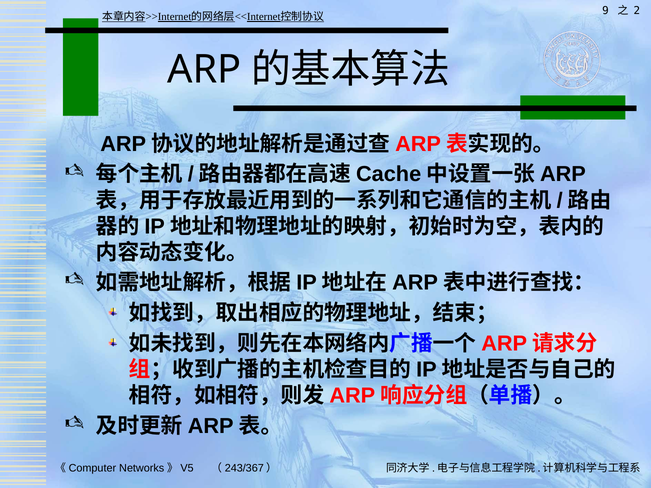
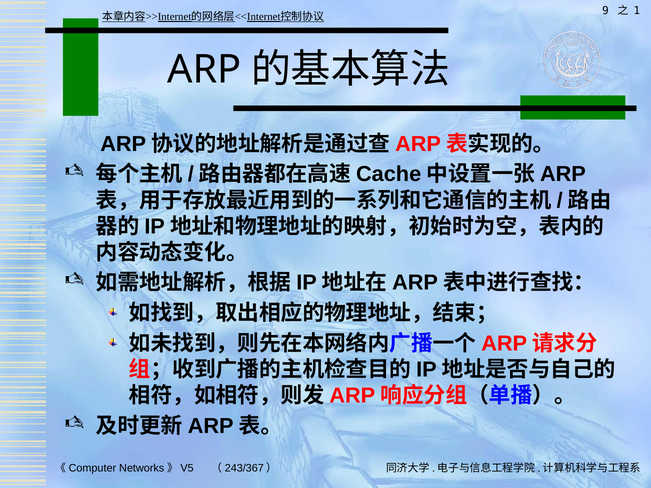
2: 2 -> 1
